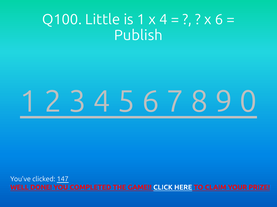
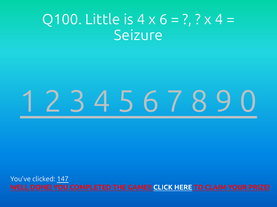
is 1: 1 -> 4
x 4: 4 -> 6
x 6: 6 -> 4
Publish: Publish -> Seizure
